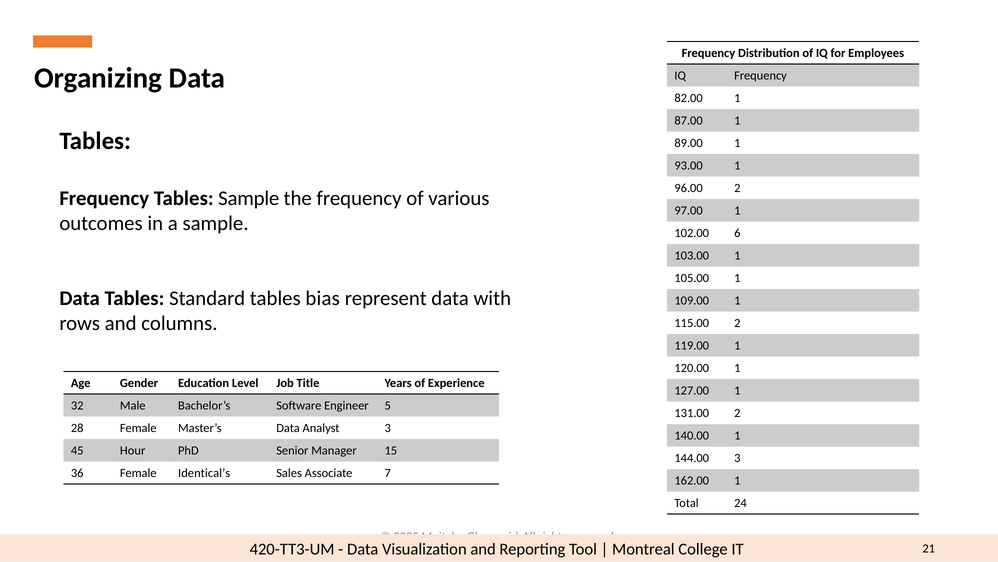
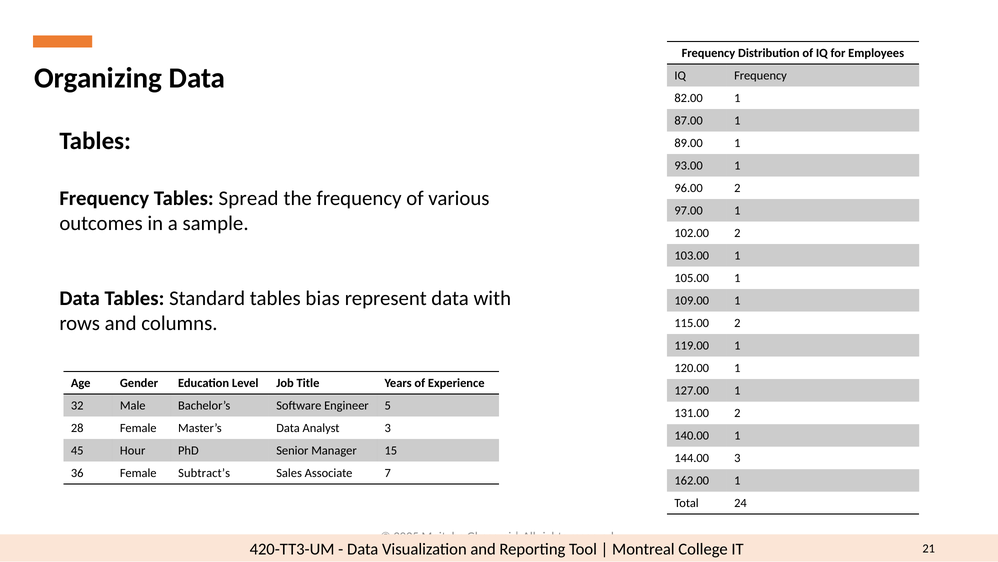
Tables Sample: Sample -> Spread
102.00 6: 6 -> 2
Identical’s: Identical’s -> Subtract’s
